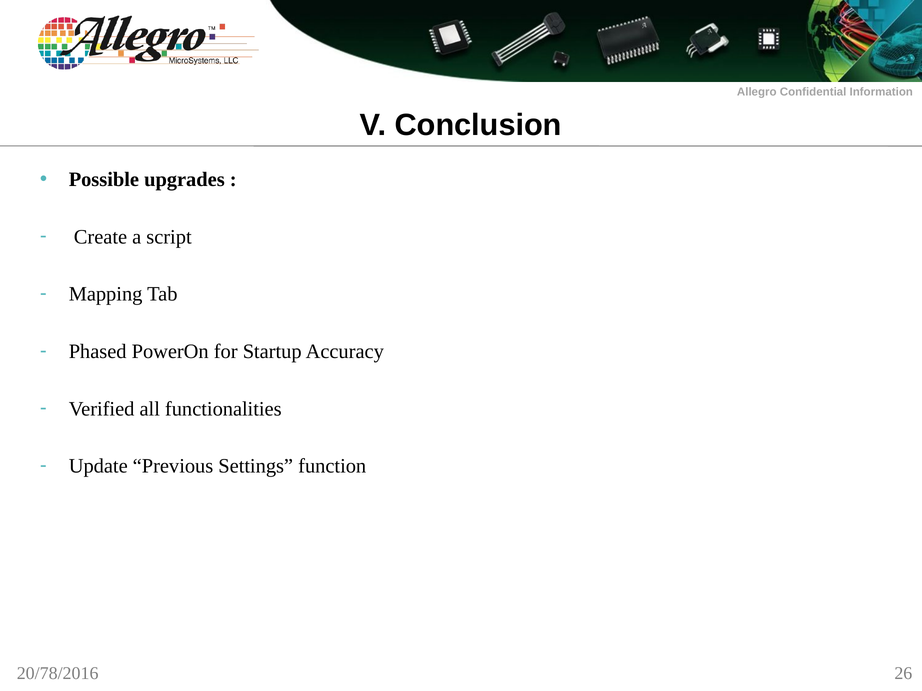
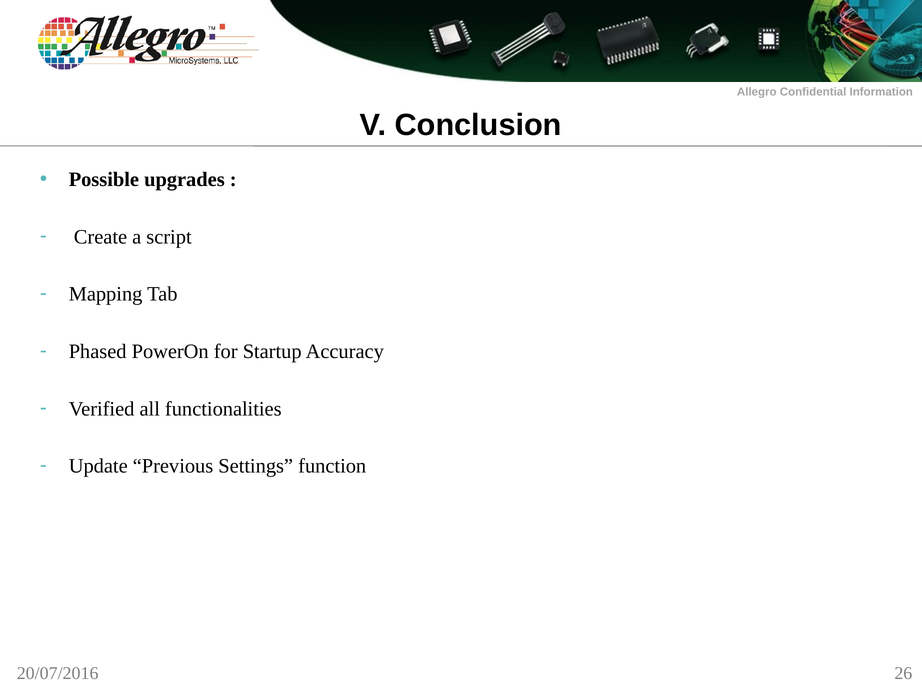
20/78/2016: 20/78/2016 -> 20/07/2016
